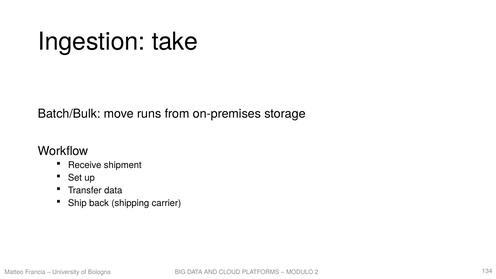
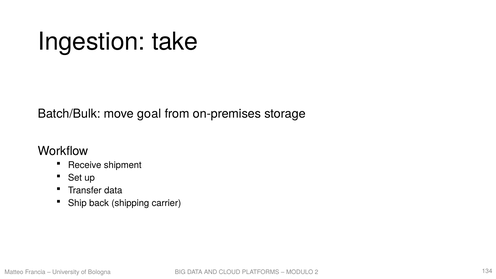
runs: runs -> goal
